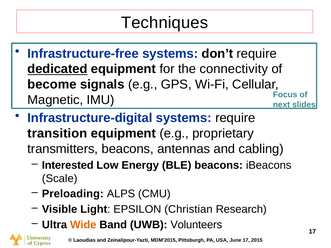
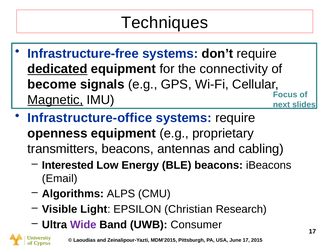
Magnetic underline: none -> present
Infrastructure-digital: Infrastructure-digital -> Infrastructure-office
transition: transition -> openness
Scale: Scale -> Email
Preloading: Preloading -> Algorithms
Wide colour: orange -> purple
Volunteers: Volunteers -> Consumer
